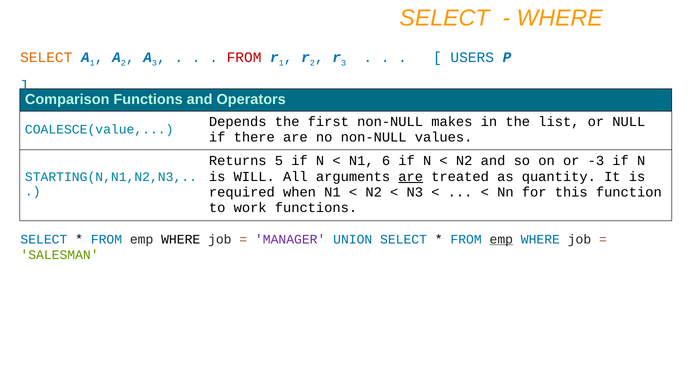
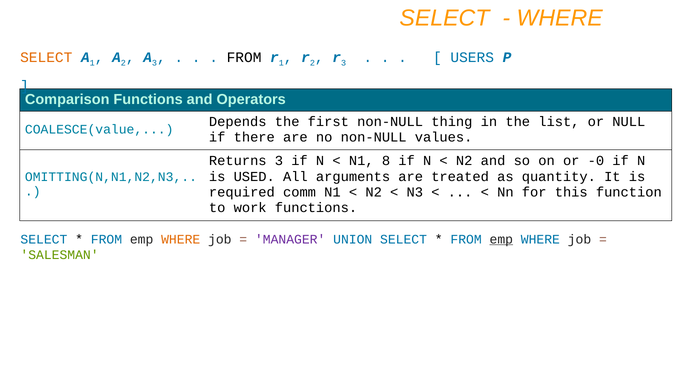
FROM at (244, 57) colour: red -> black
makes: makes -> thing
Returns 5: 5 -> 3
6: 6 -> 8
-3: -3 -> -0
WILL: WILL -> USED
are at (411, 176) underline: present -> none
STARTING(N,N1,N2,N3: STARTING(N,N1,N2,N3 -> OMITTING(N,N1,N2,N3
when: when -> comm
WHERE at (181, 239) colour: black -> orange
